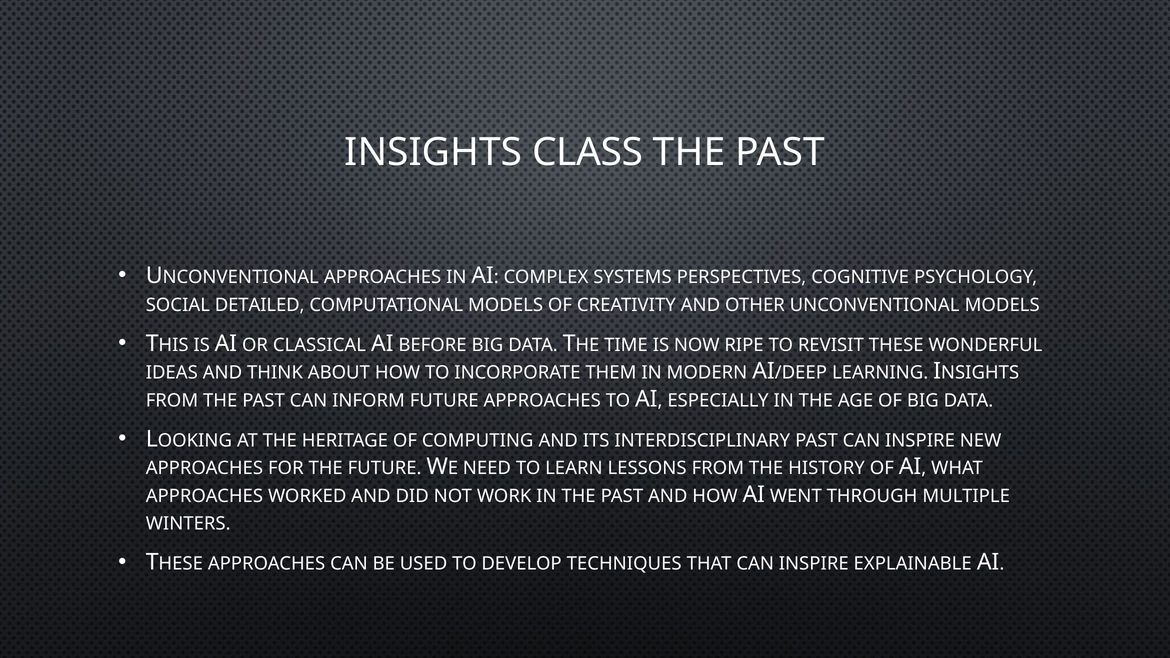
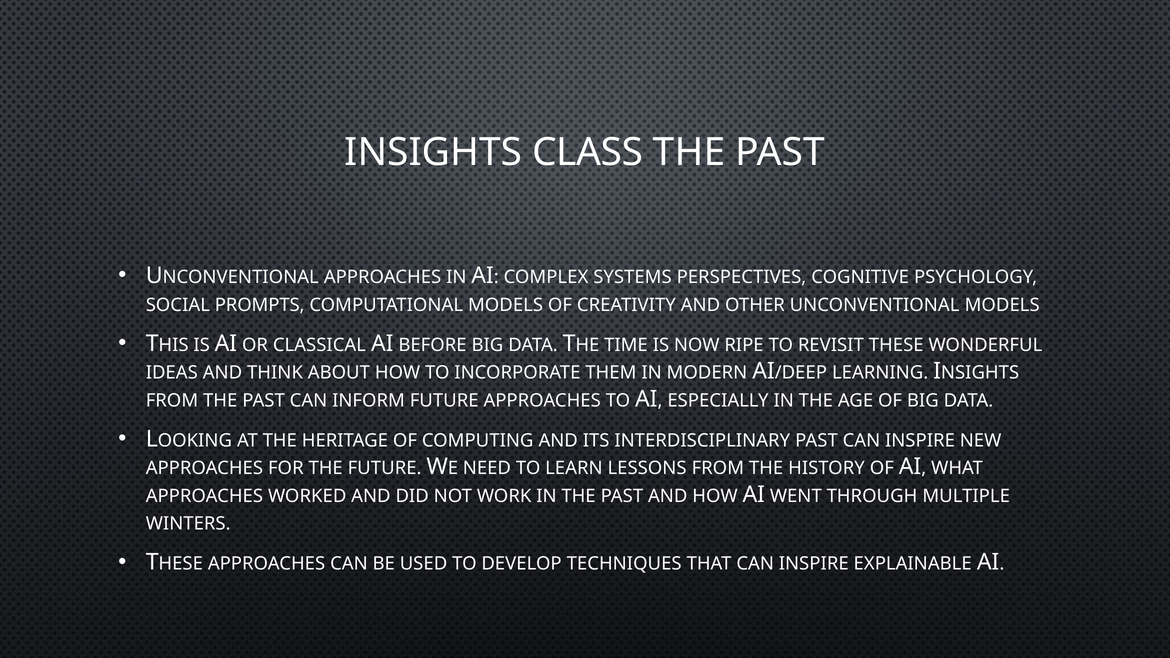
DETAILED: DETAILED -> PROMPTS
